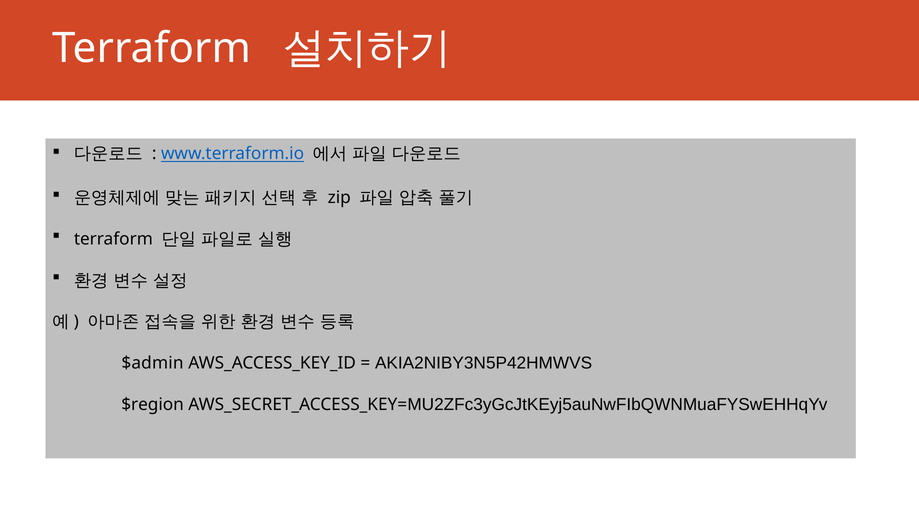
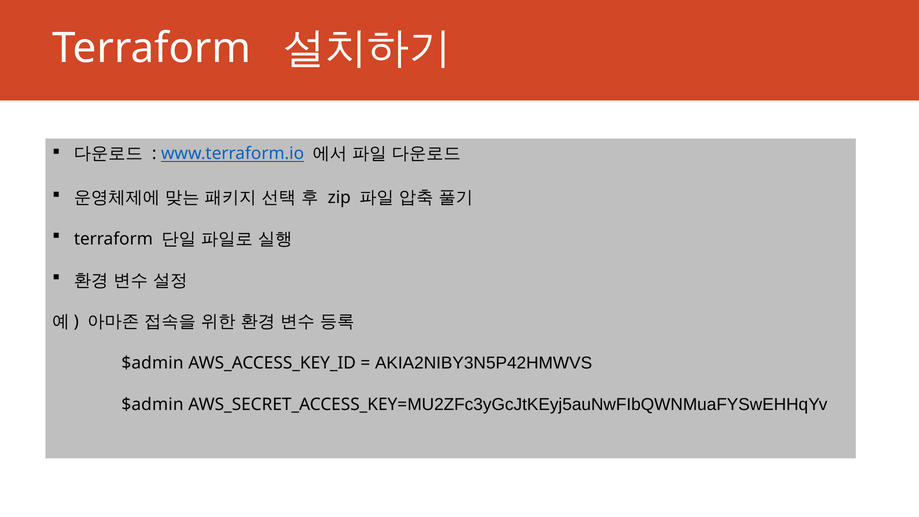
$region at (153, 404): $region -> $admin
